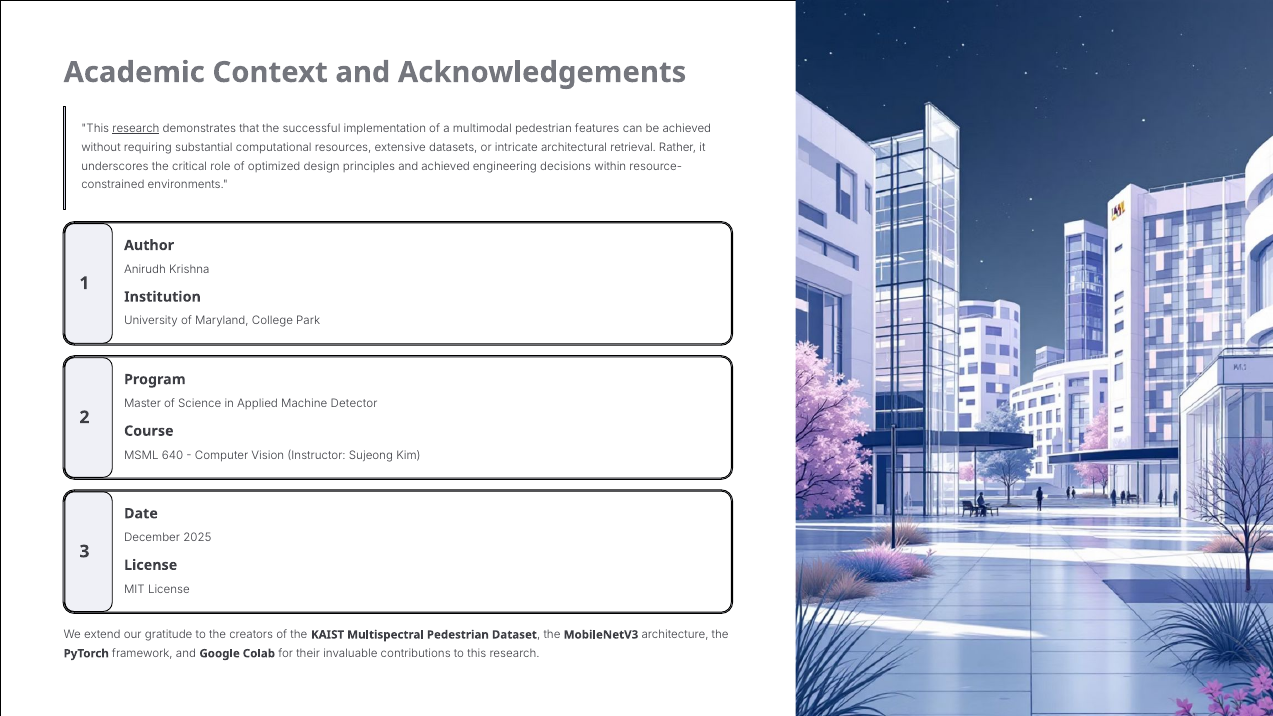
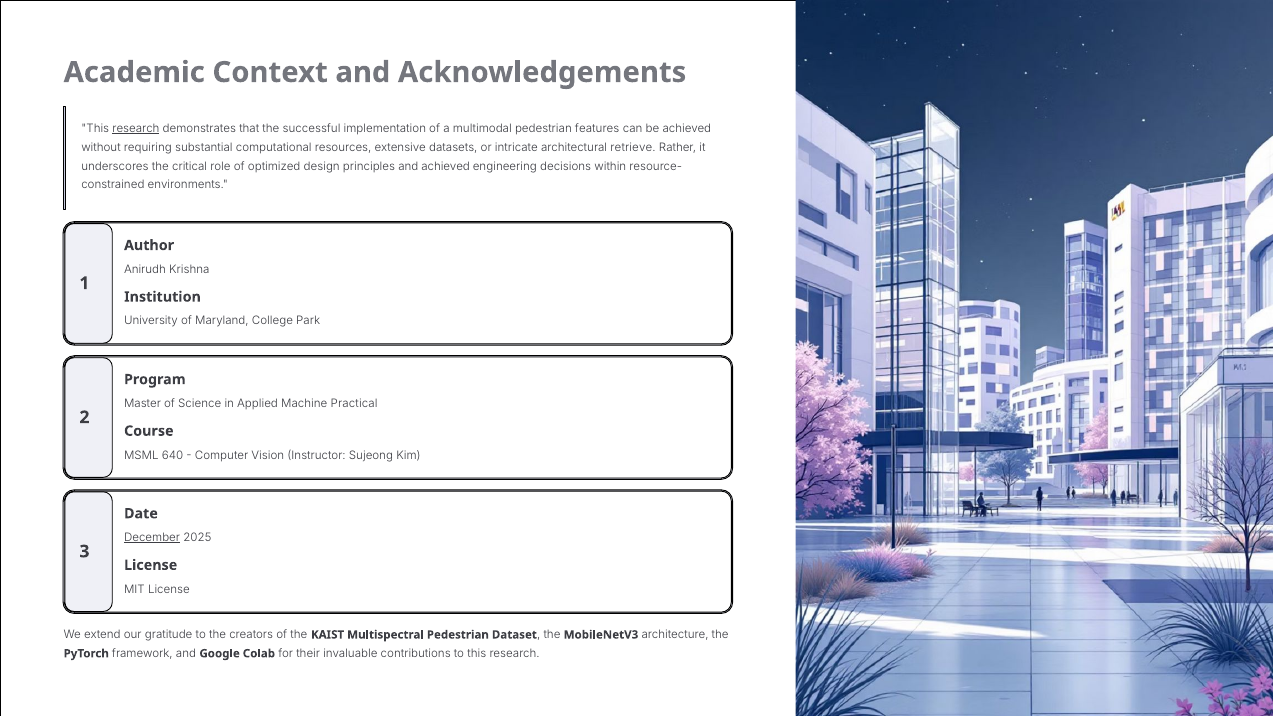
retrieval: retrieval -> retrieve
Detector: Detector -> Practical
December underline: none -> present
